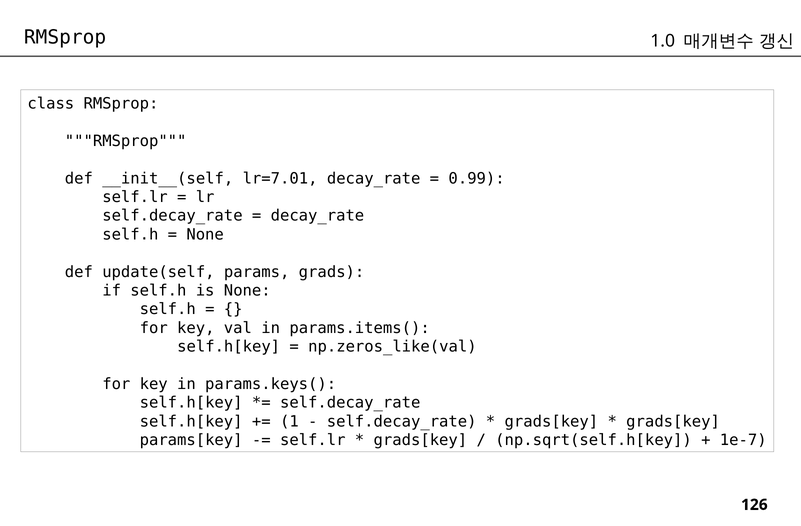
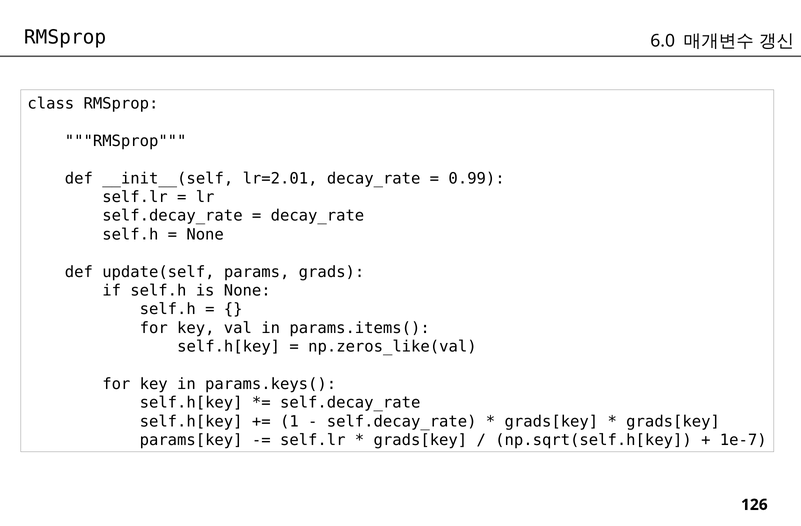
1.0: 1.0 -> 6.0
lr=7.01: lr=7.01 -> lr=2.01
